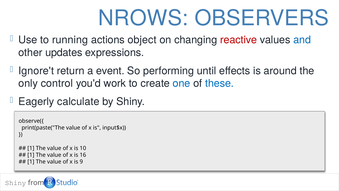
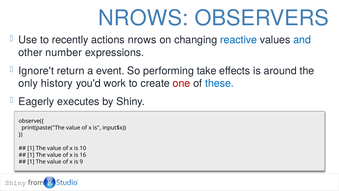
running: running -> recently
actions object: object -> nrows
reactive colour: red -> blue
updates: updates -> number
until: until -> take
control: control -> history
one colour: blue -> red
calculate: calculate -> executes
